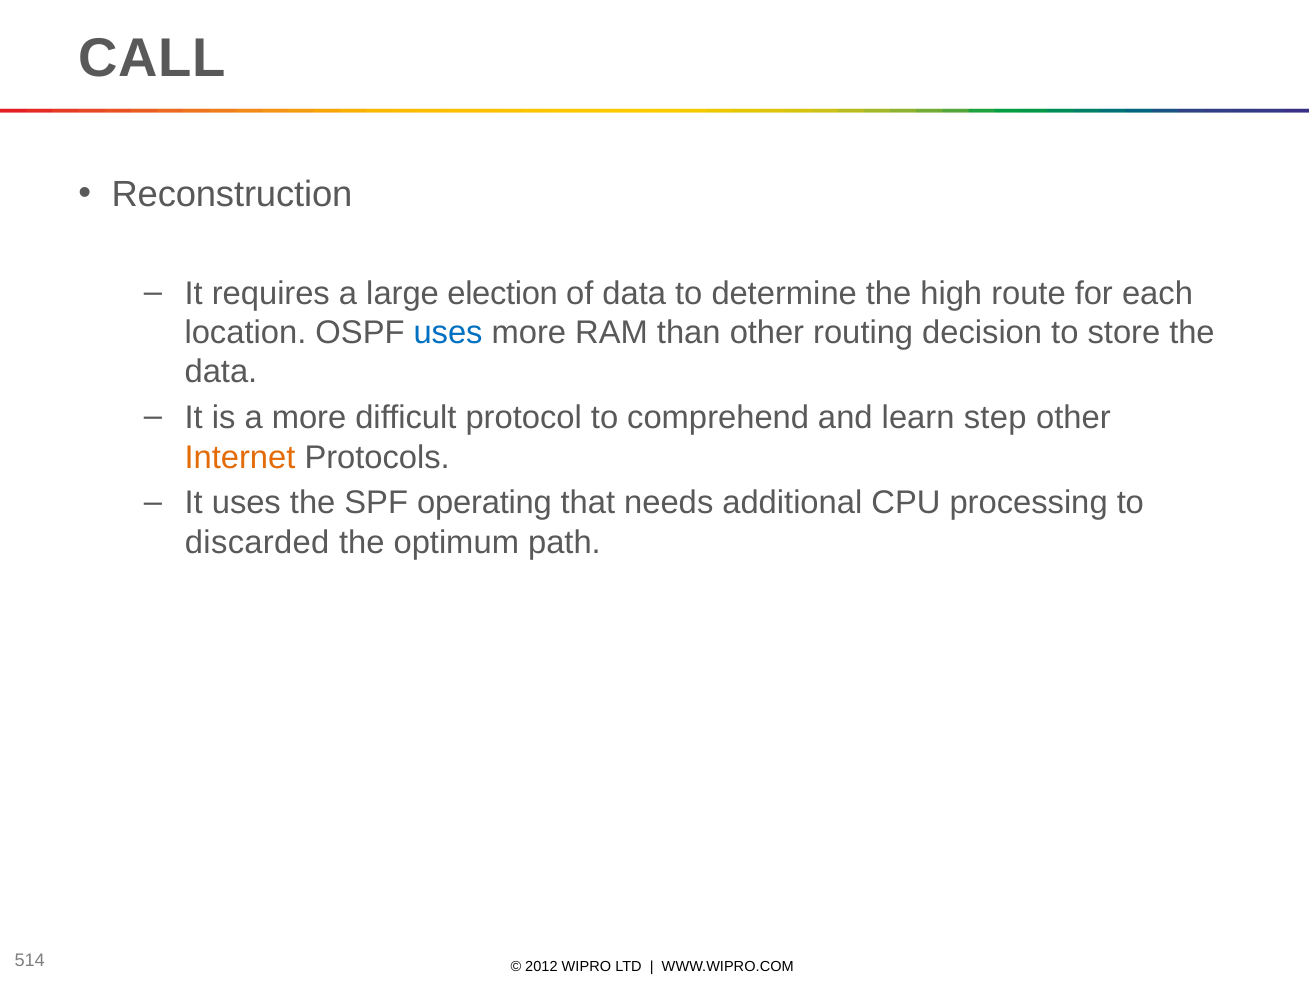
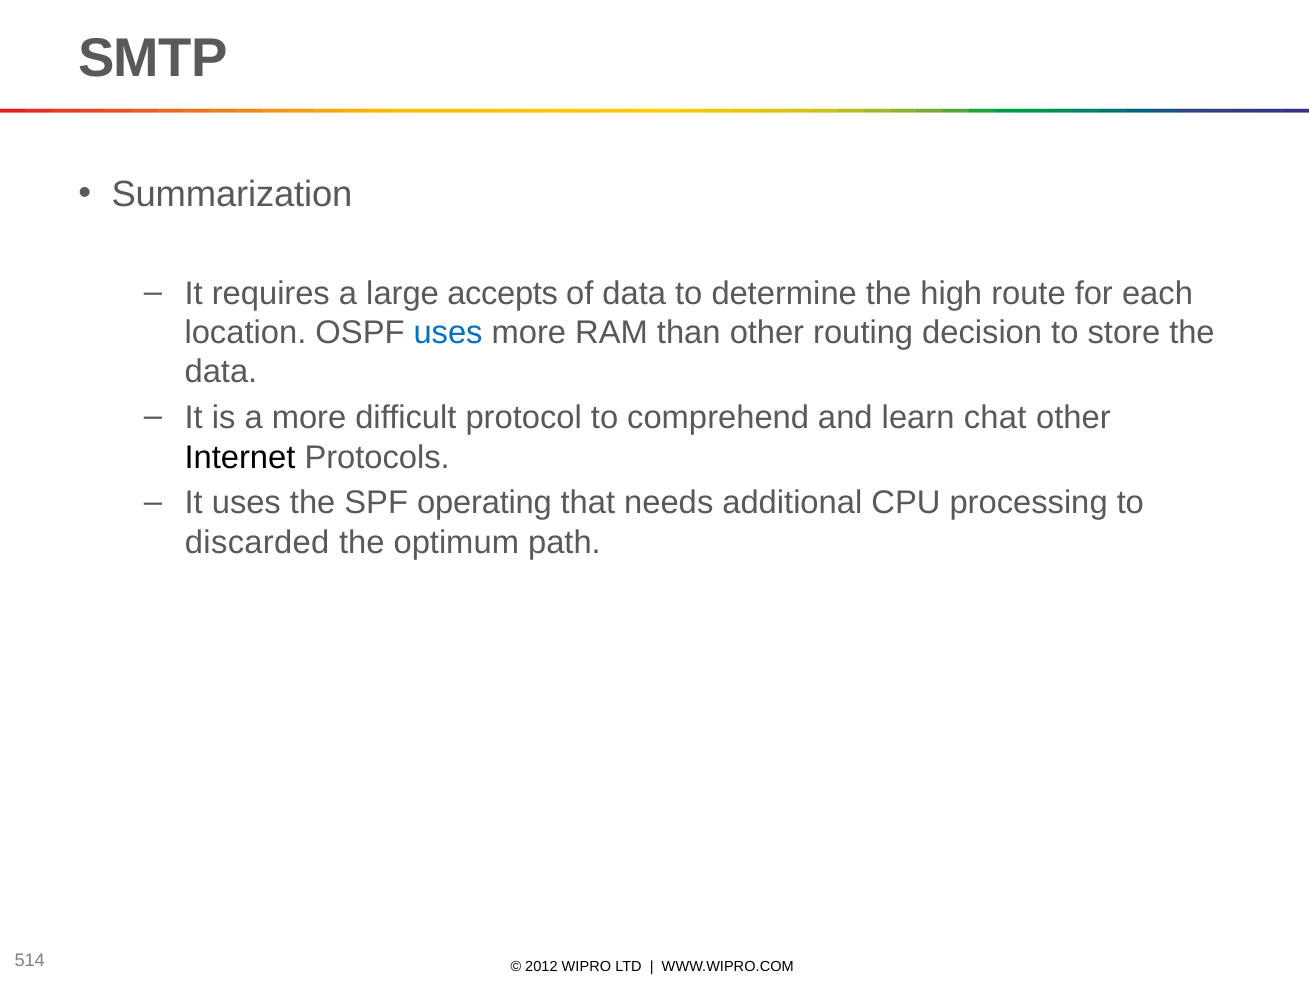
CALL: CALL -> SMTP
Reconstruction: Reconstruction -> Summarization
election: election -> accepts
step: step -> chat
Internet colour: orange -> black
